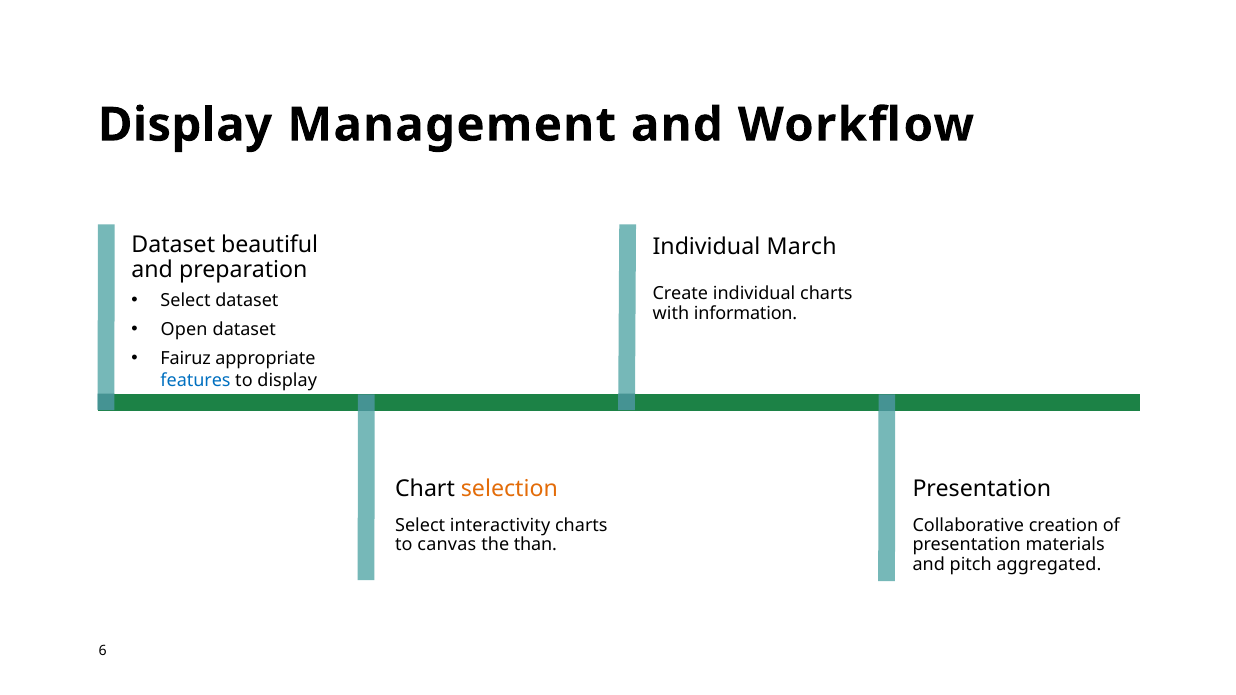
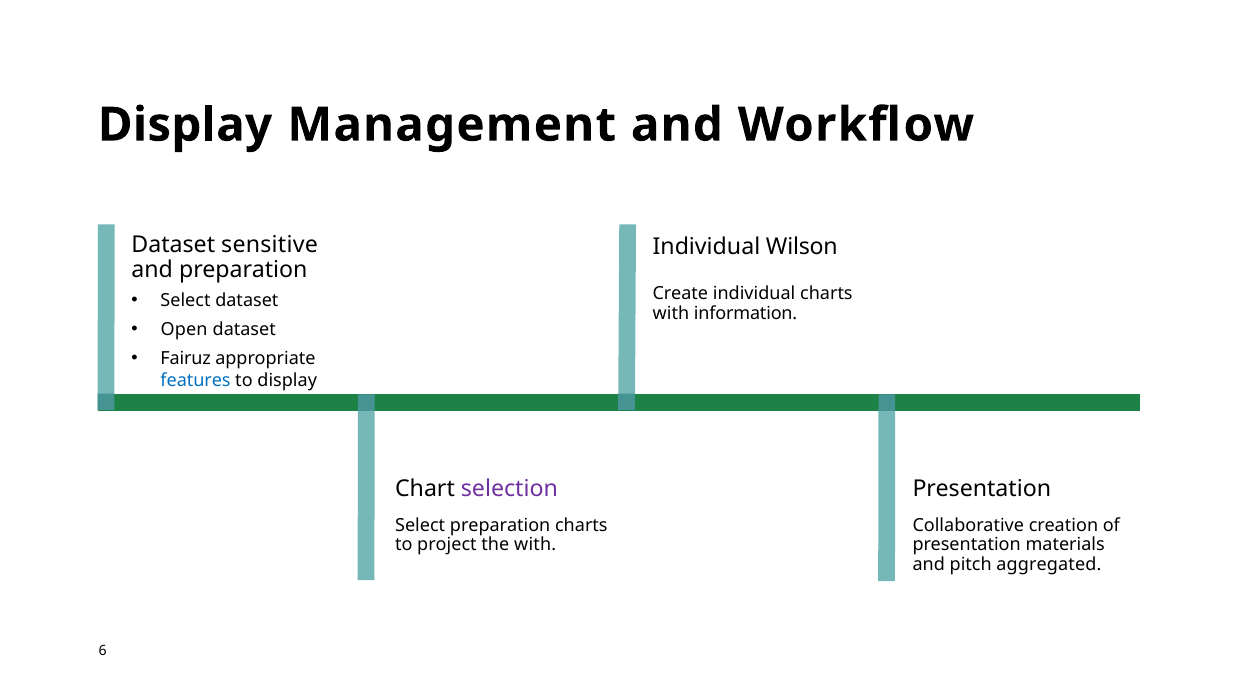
beautiful: beautiful -> sensitive
March: March -> Wilson
selection colour: orange -> purple
Select interactivity: interactivity -> preparation
canvas: canvas -> project
the than: than -> with
